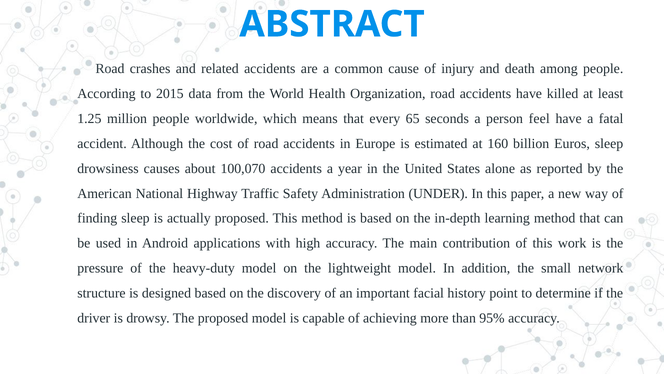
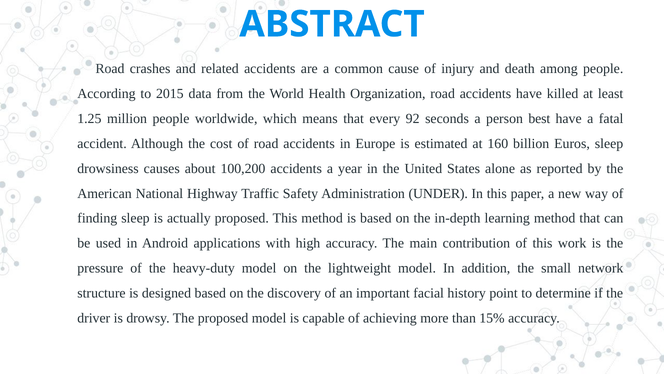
65: 65 -> 92
feel: feel -> best
100,070: 100,070 -> 100,200
95%: 95% -> 15%
